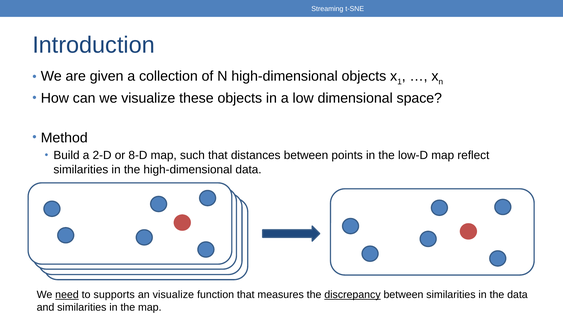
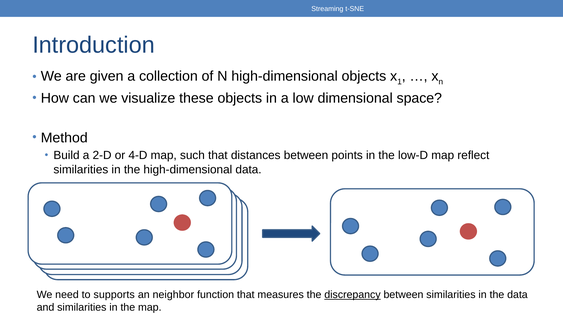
8-D: 8-D -> 4-D
need underline: present -> none
an visualize: visualize -> neighbor
